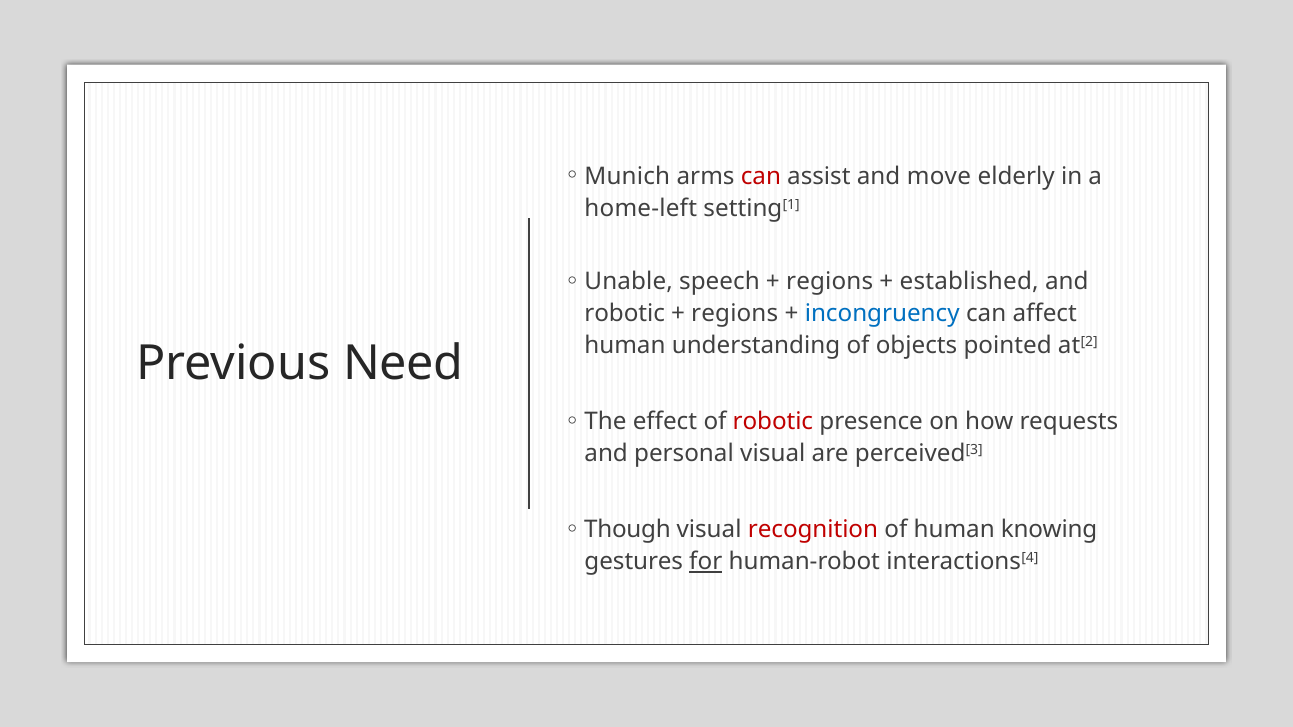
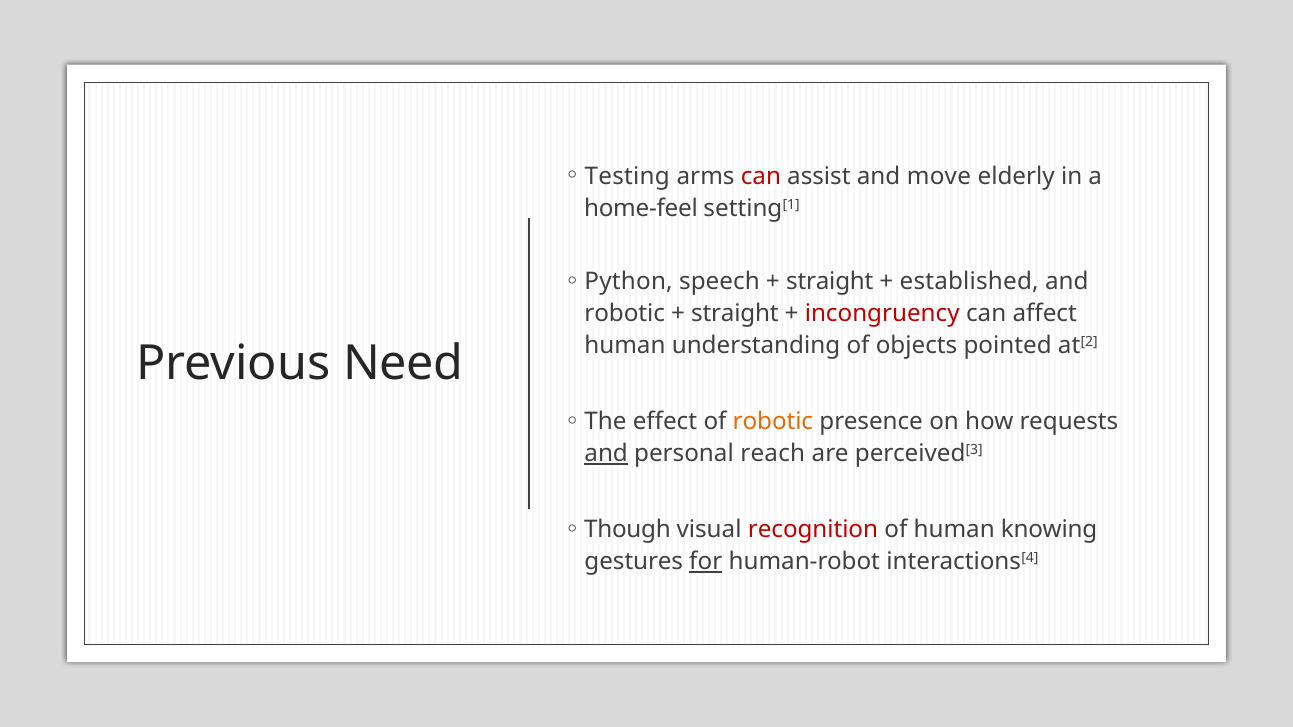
Munich: Munich -> Testing
home-left: home-left -> home-feel
Unable: Unable -> Python
regions at (830, 282): regions -> straight
regions at (735, 314): regions -> straight
incongruency colour: blue -> red
robotic at (773, 422) colour: red -> orange
and at (606, 454) underline: none -> present
personal visual: visual -> reach
